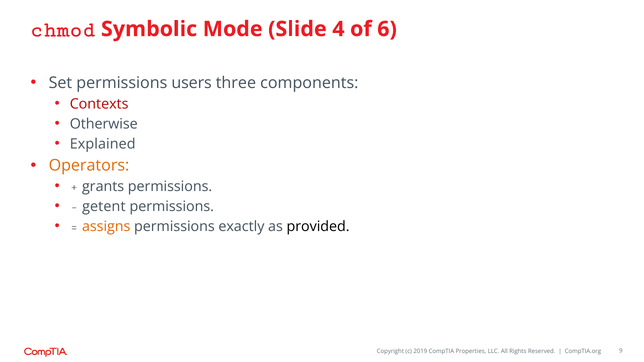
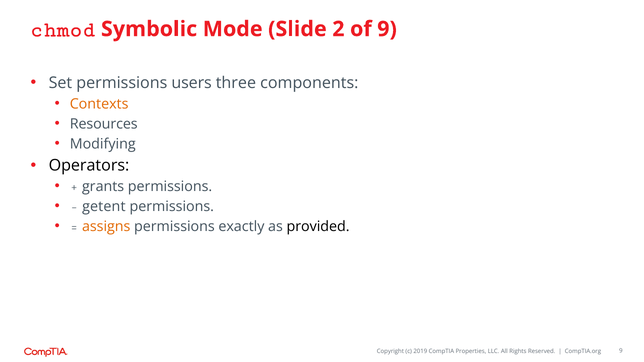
4: 4 -> 2
of 6: 6 -> 9
Contexts colour: red -> orange
Otherwise: Otherwise -> Resources
Explained: Explained -> Modifying
Operators colour: orange -> black
